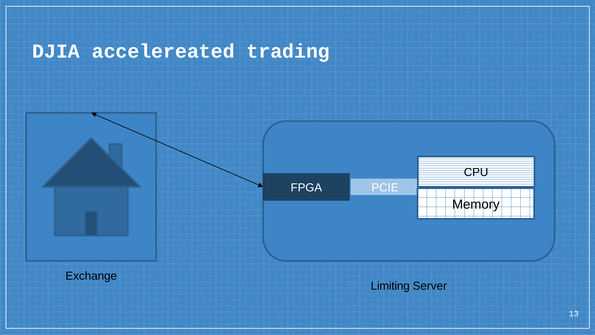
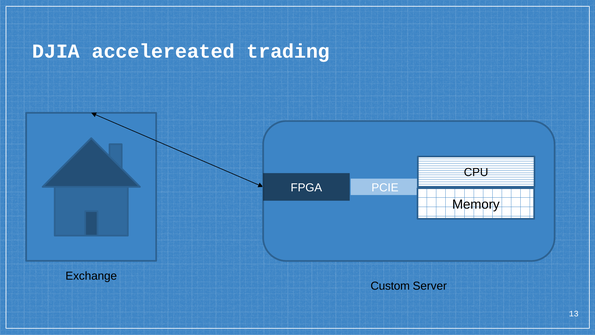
Limiting: Limiting -> Custom
